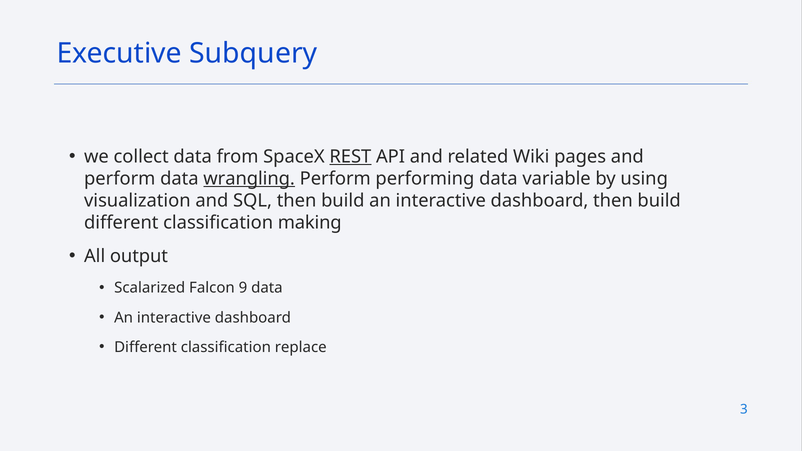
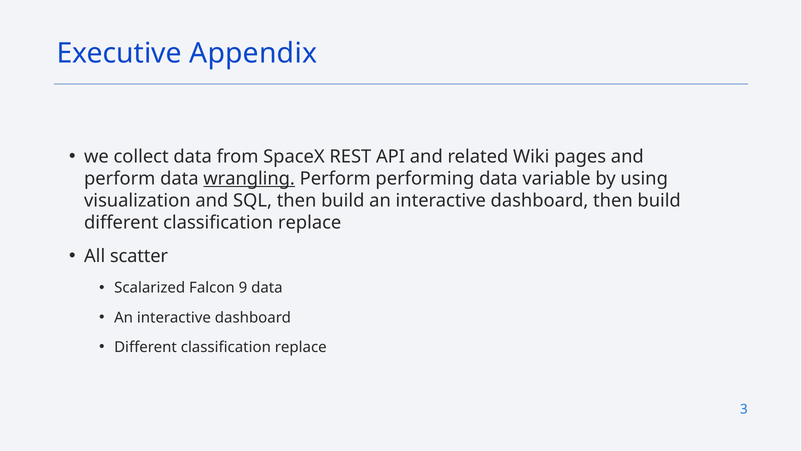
Subquery: Subquery -> Appendix
REST underline: present -> none
making at (310, 223): making -> replace
output: output -> scatter
